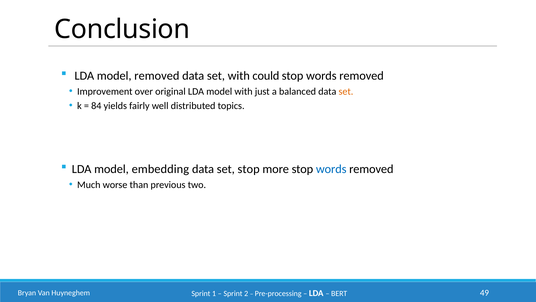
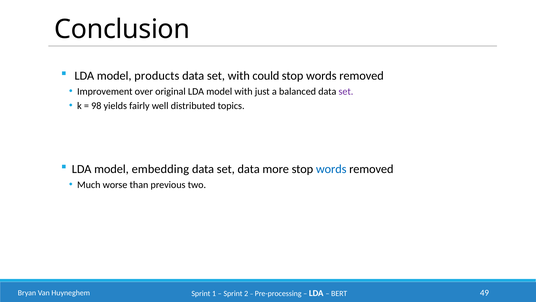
model removed: removed -> products
set at (346, 91) colour: orange -> purple
84: 84 -> 98
set stop: stop -> data
